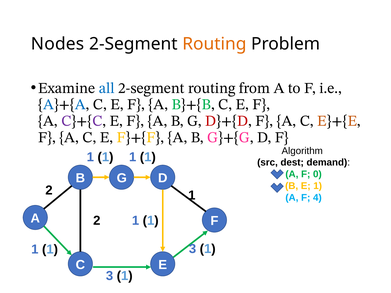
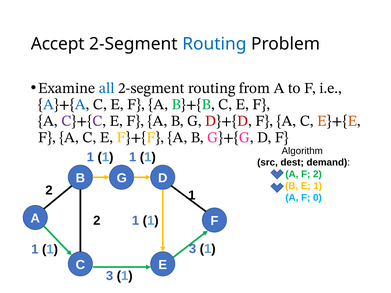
Nodes: Nodes -> Accept
Routing at (214, 44) colour: orange -> blue
F 0: 0 -> 2
4: 4 -> 0
